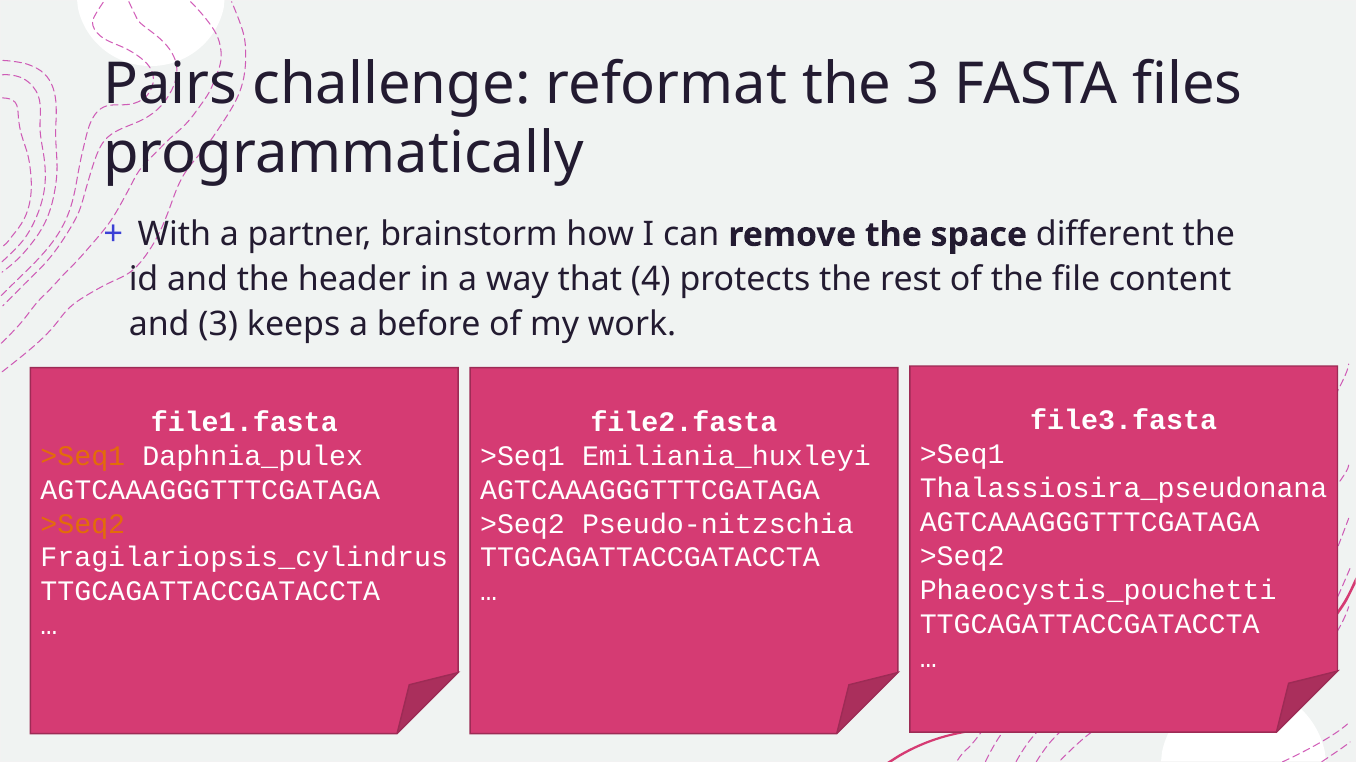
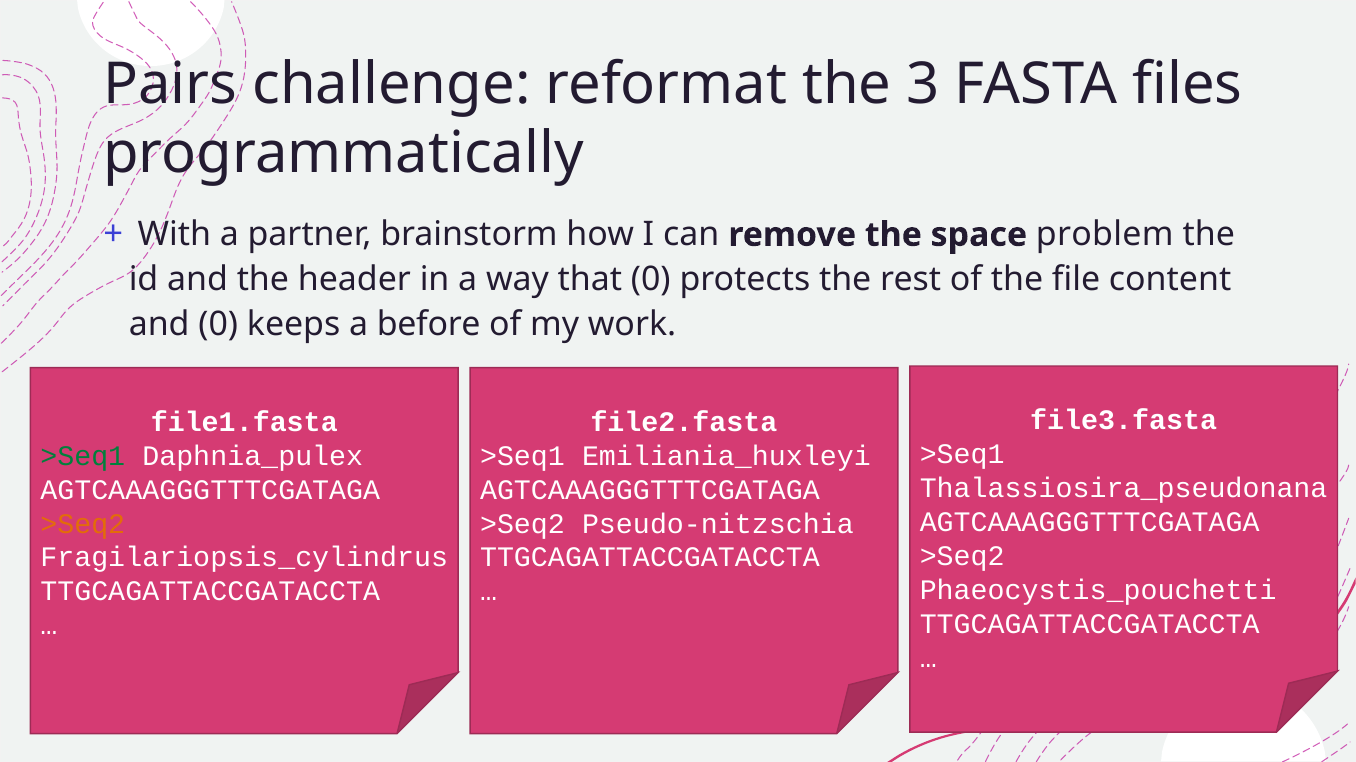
different: different -> problem
that 4: 4 -> 0
and 3: 3 -> 0
>Seq1 at (83, 456) colour: orange -> green
